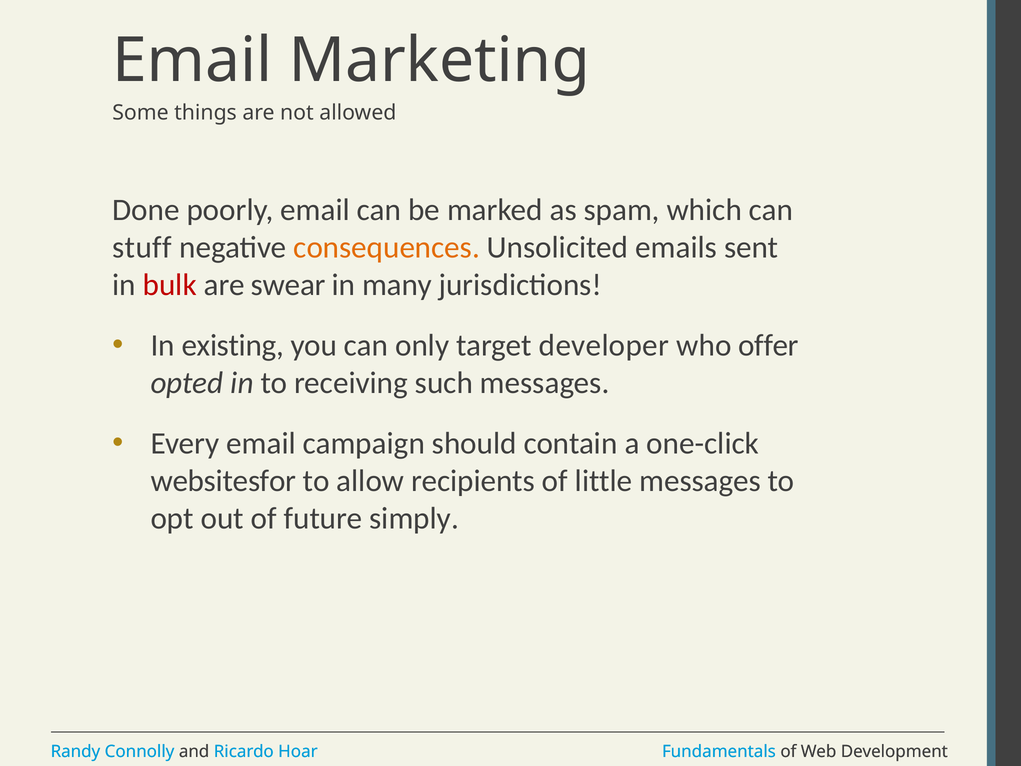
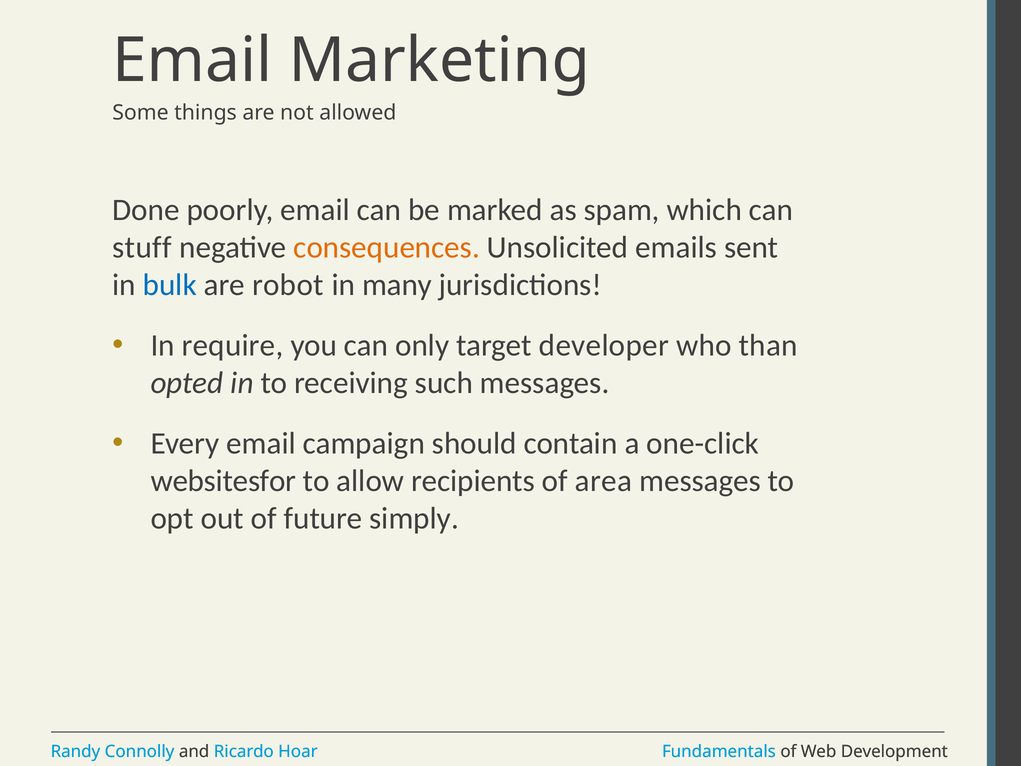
bulk colour: red -> blue
swear: swear -> robot
existing: existing -> require
offer: offer -> than
little: little -> area
